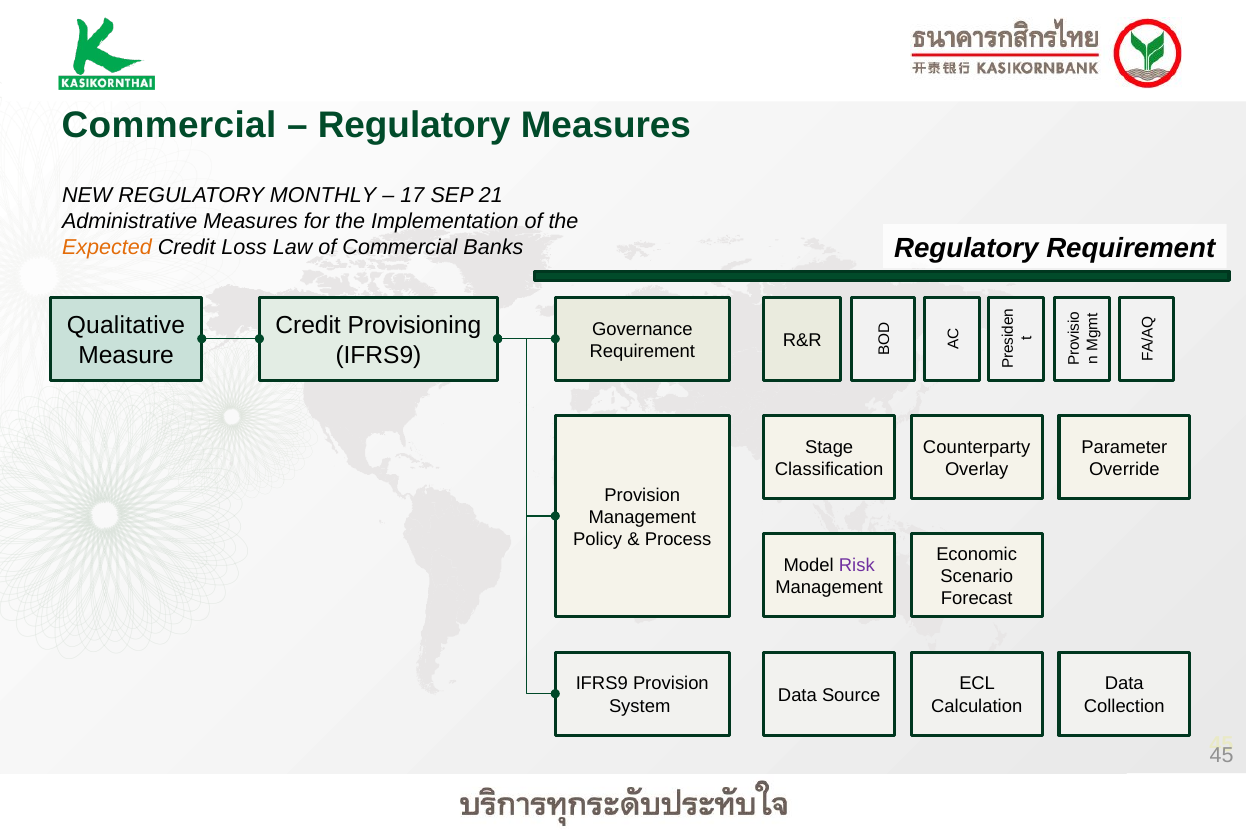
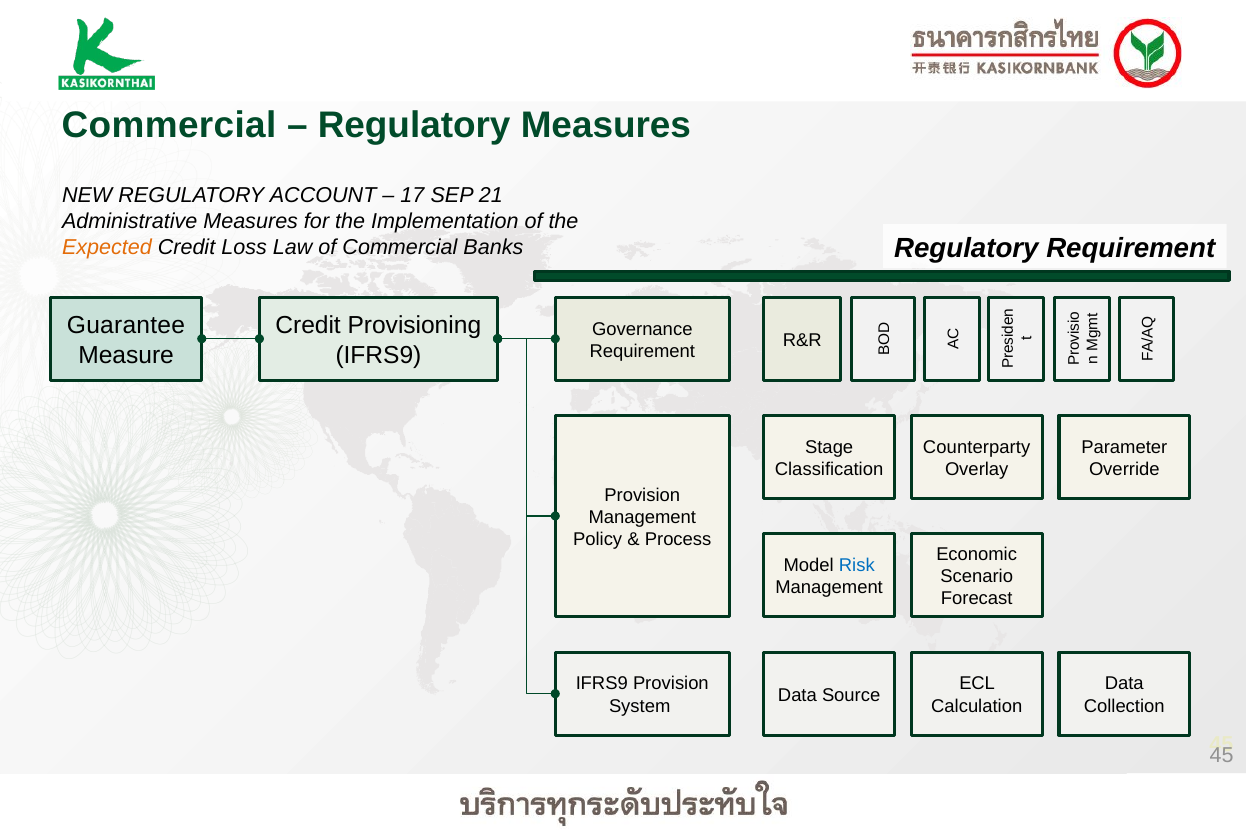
MONTHLY: MONTHLY -> ACCOUNT
Qualitative: Qualitative -> Guarantee
Risk colour: purple -> blue
